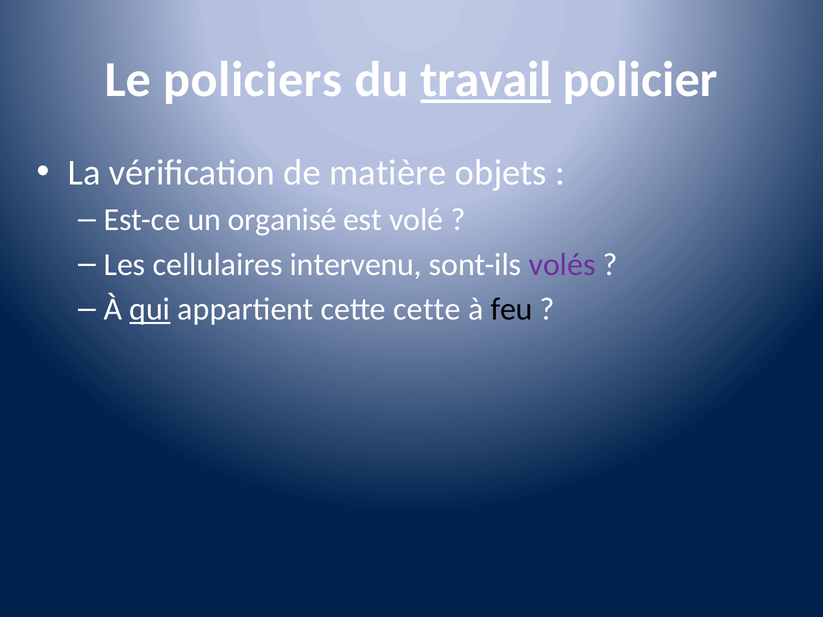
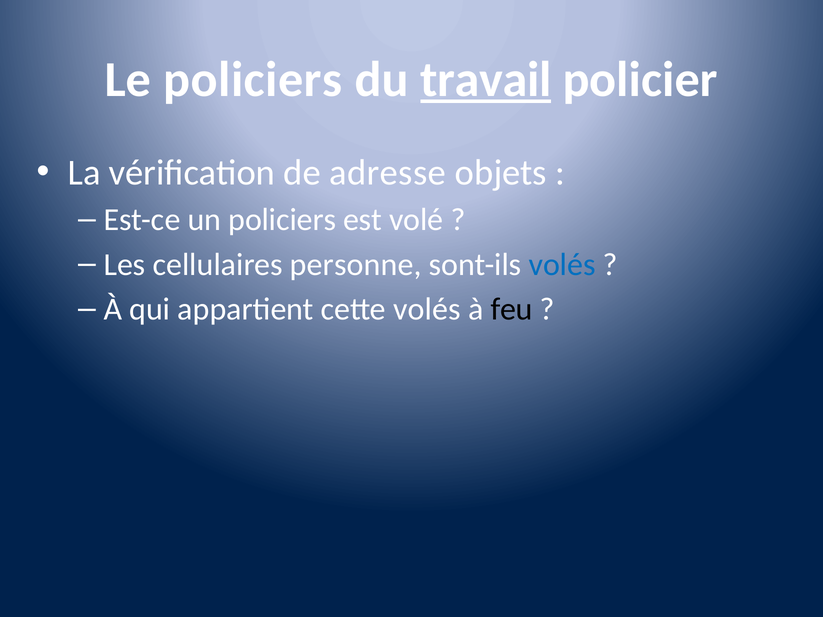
matière: matière -> adresse
un organisé: organisé -> policiers
intervenu: intervenu -> personne
volés at (562, 265) colour: purple -> blue
qui underline: present -> none
cette cette: cette -> volés
